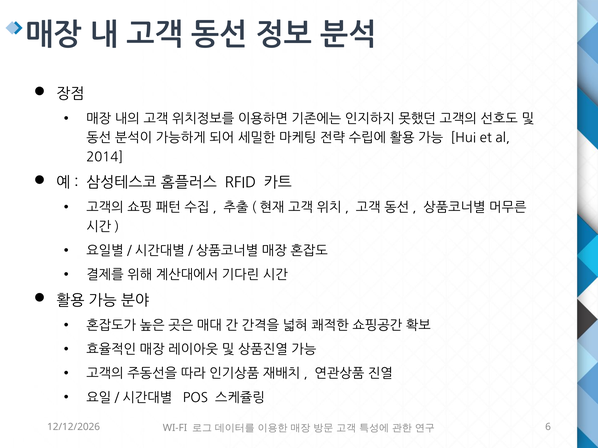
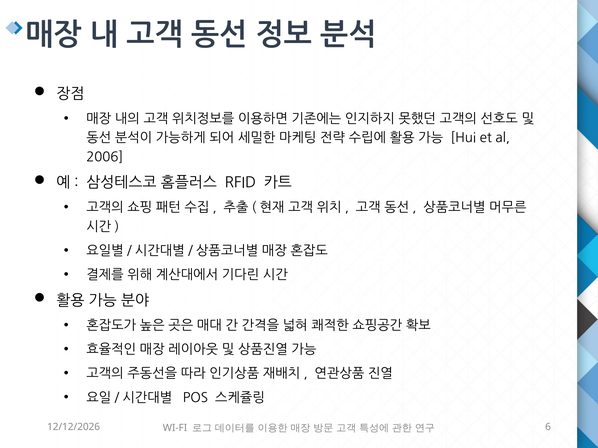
2014: 2014 -> 2006
